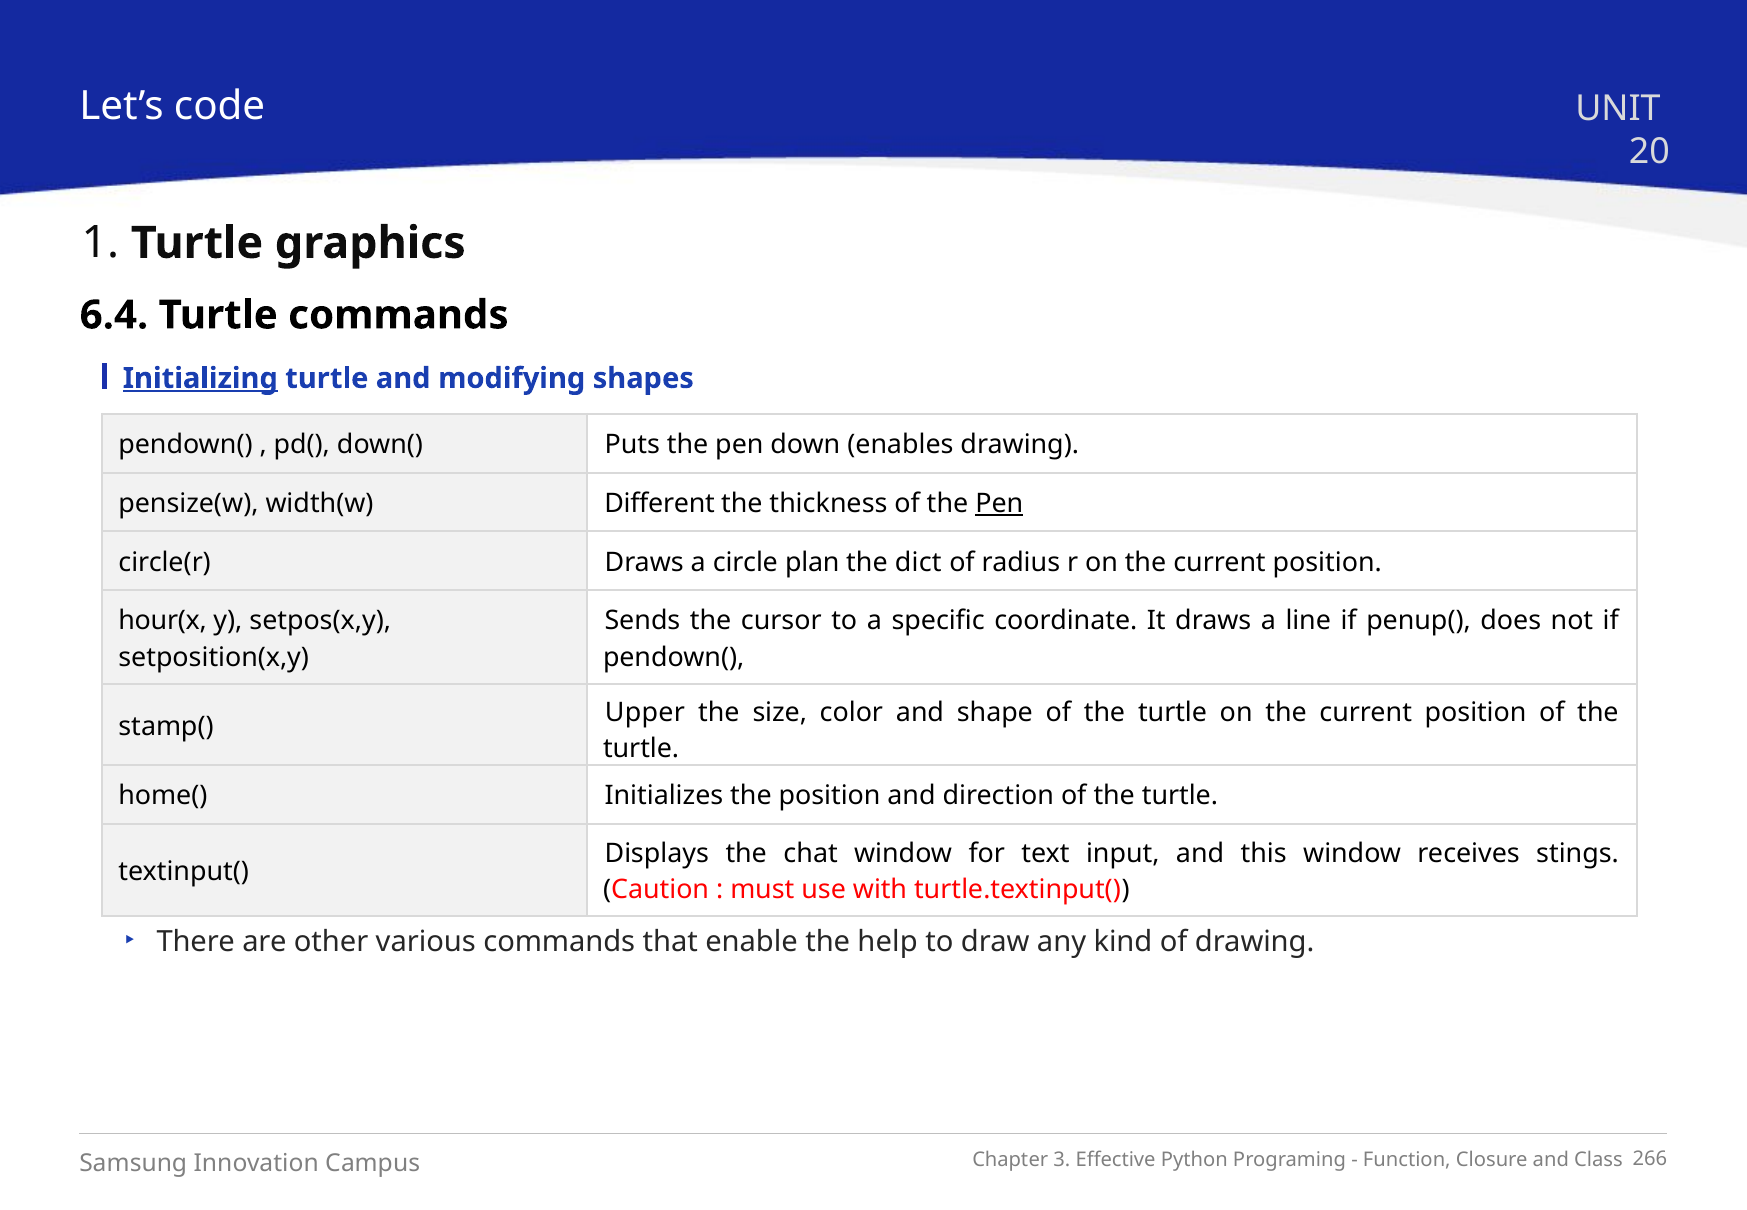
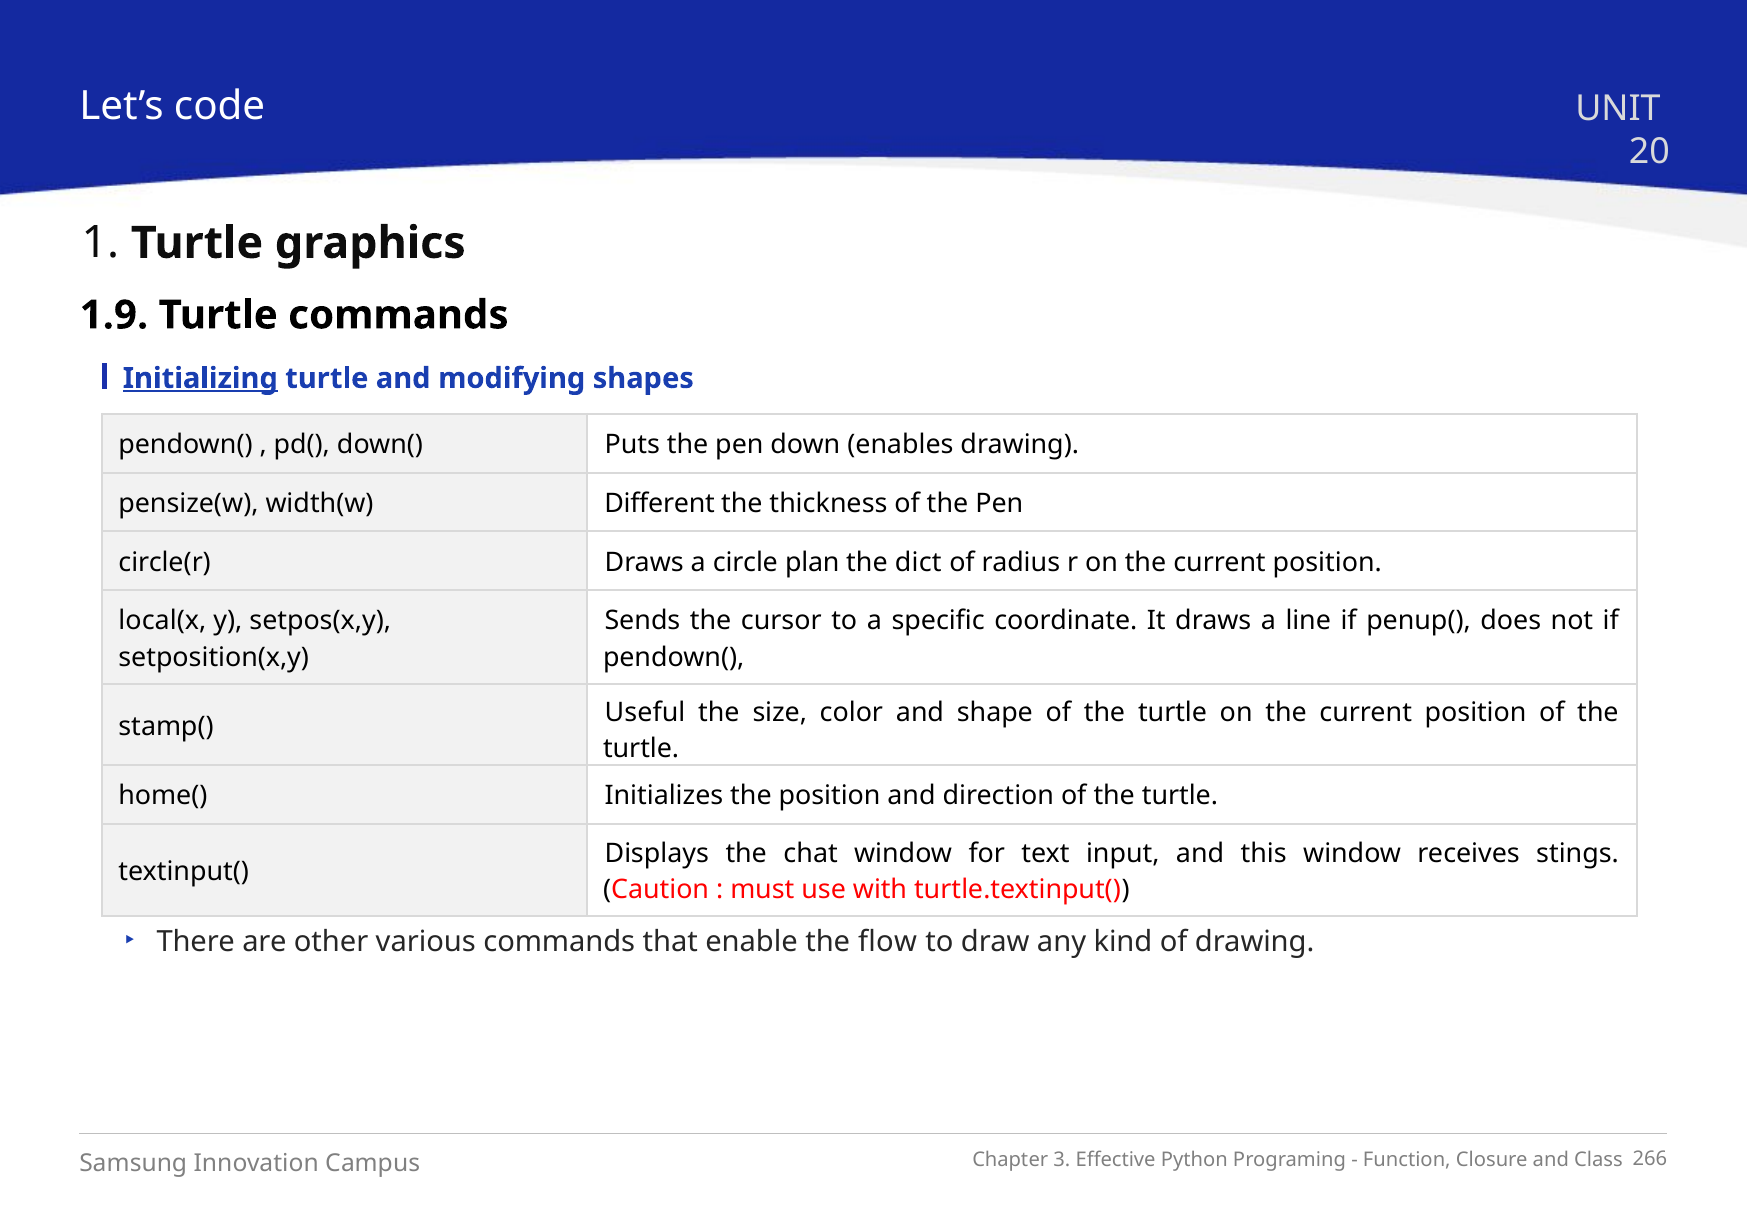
6.4: 6.4 -> 1.9
Pen at (999, 503) underline: present -> none
hour(x: hour(x -> local(x
Upper: Upper -> Useful
help: help -> flow
